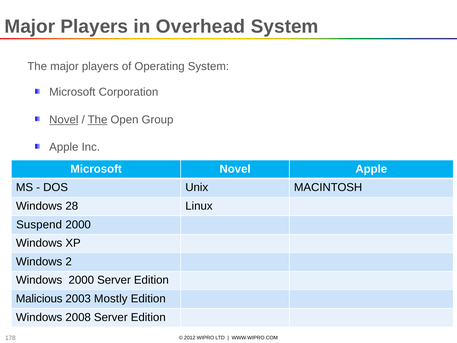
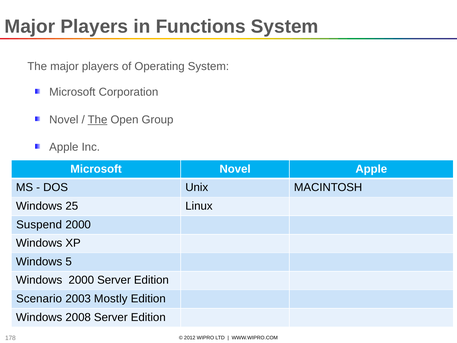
Overhead: Overhead -> Functions
Novel at (64, 120) underline: present -> none
28: 28 -> 25
2: 2 -> 5
Malicious: Malicious -> Scenario
